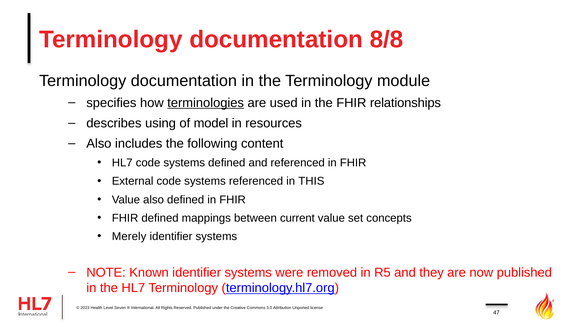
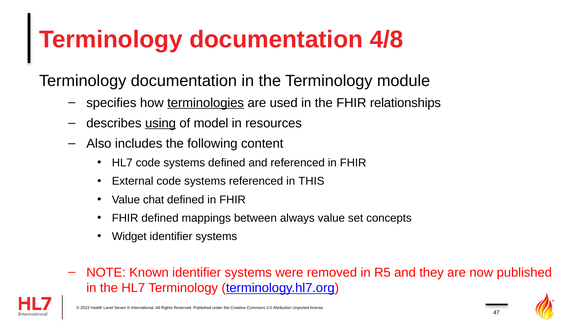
8/8: 8/8 -> 4/8
using underline: none -> present
Value also: also -> chat
current: current -> always
Merely: Merely -> Widget
